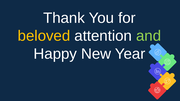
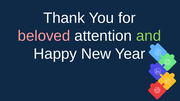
beloved colour: yellow -> pink
